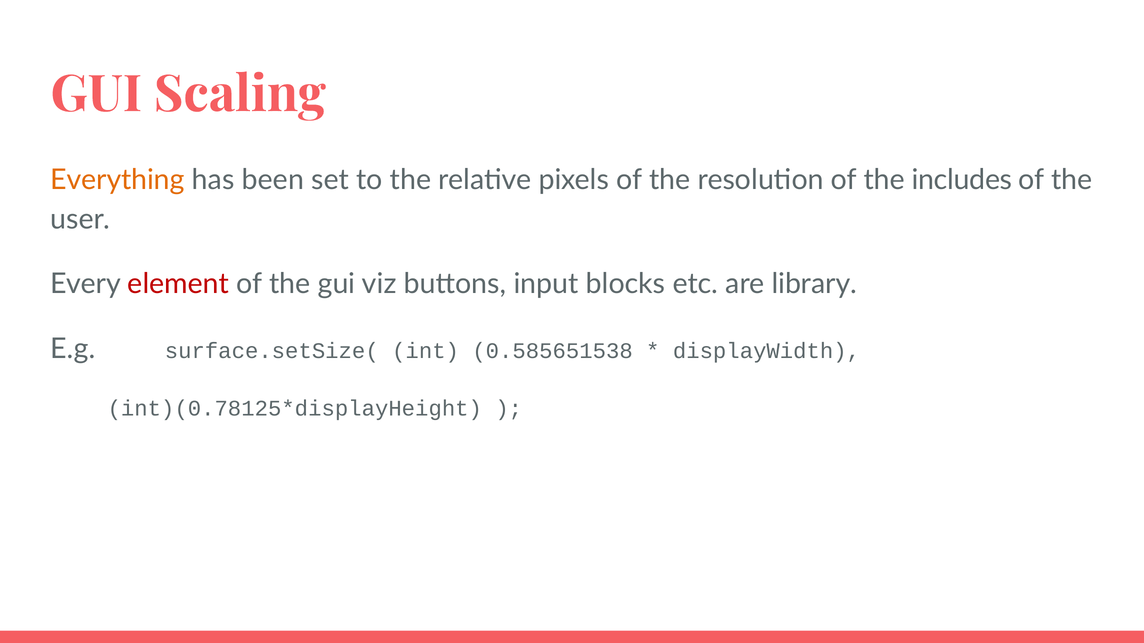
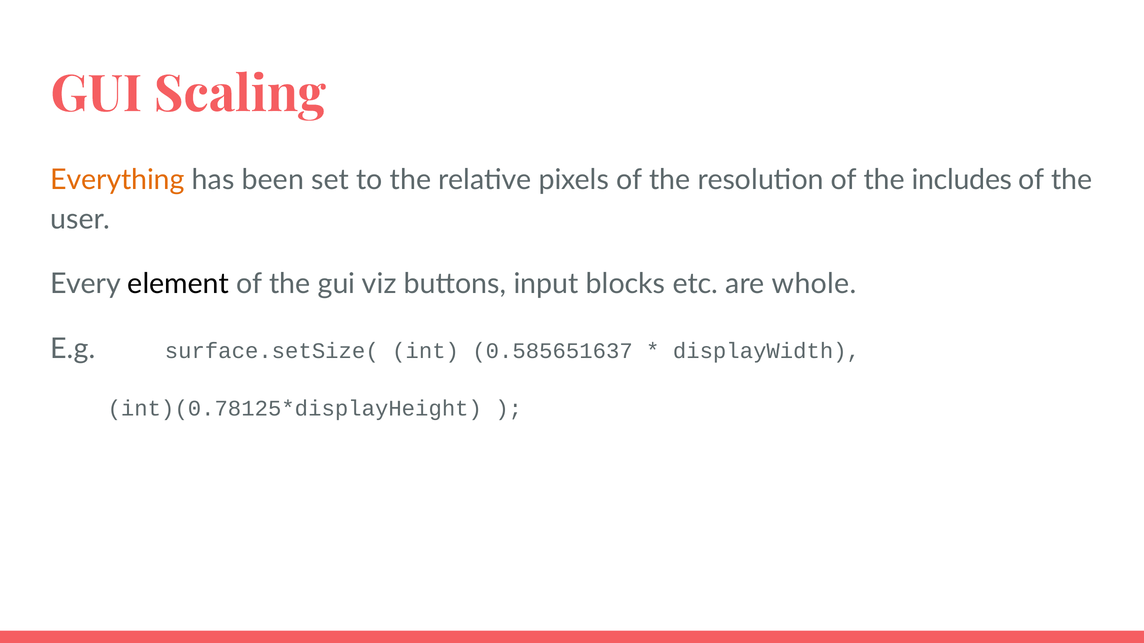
element colour: red -> black
library: library -> whole
0.585651538: 0.585651538 -> 0.585651637
